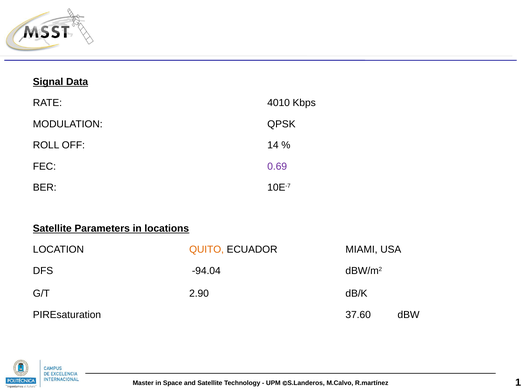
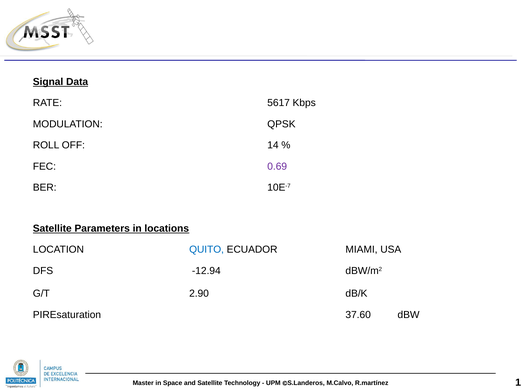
4010: 4010 -> 5617
QUITO colour: orange -> blue
-94.04: -94.04 -> -12.94
